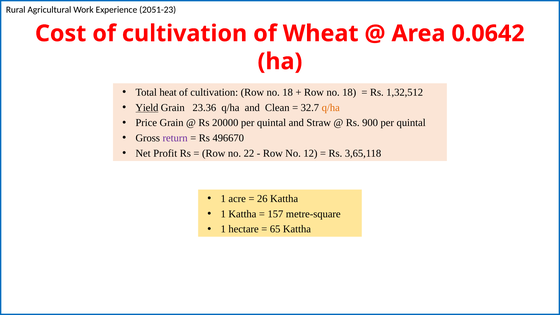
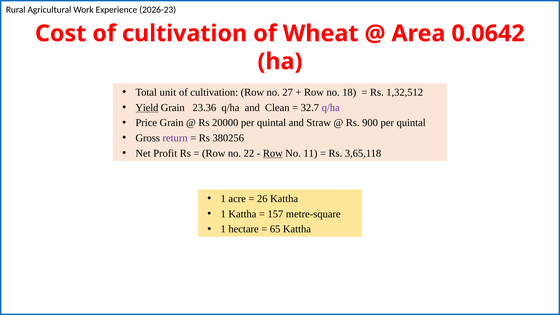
2051-23: 2051-23 -> 2026-23
heat: heat -> unit
cultivation Row no 18: 18 -> 27
q/ha at (331, 108) colour: orange -> purple
496670: 496670 -> 380256
Row at (273, 153) underline: none -> present
12: 12 -> 11
